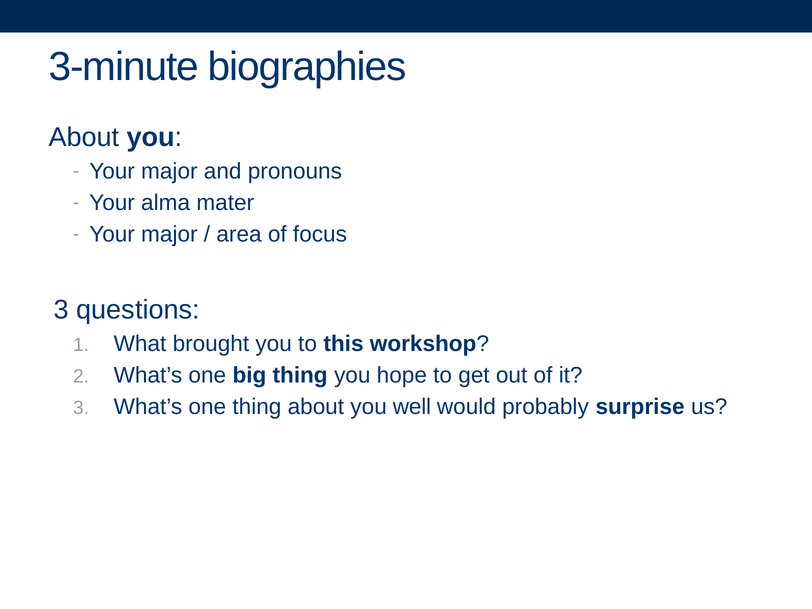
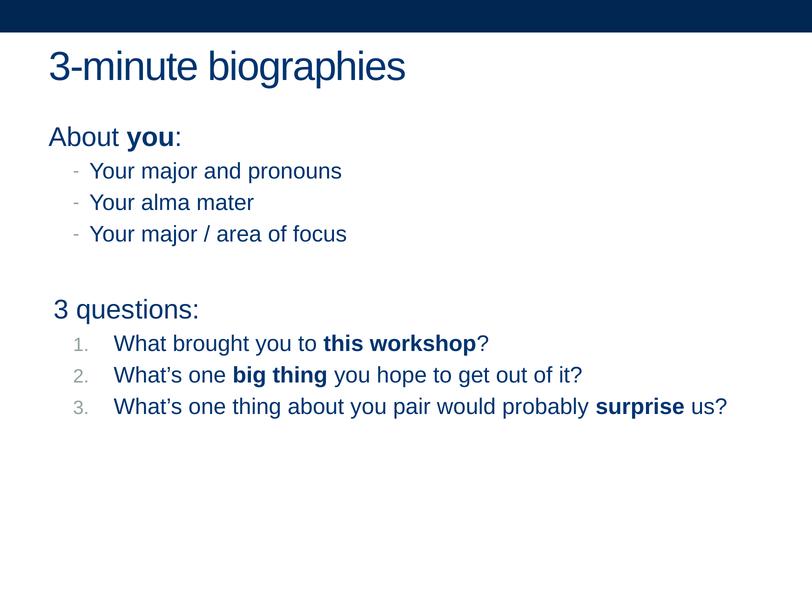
well: well -> pair
